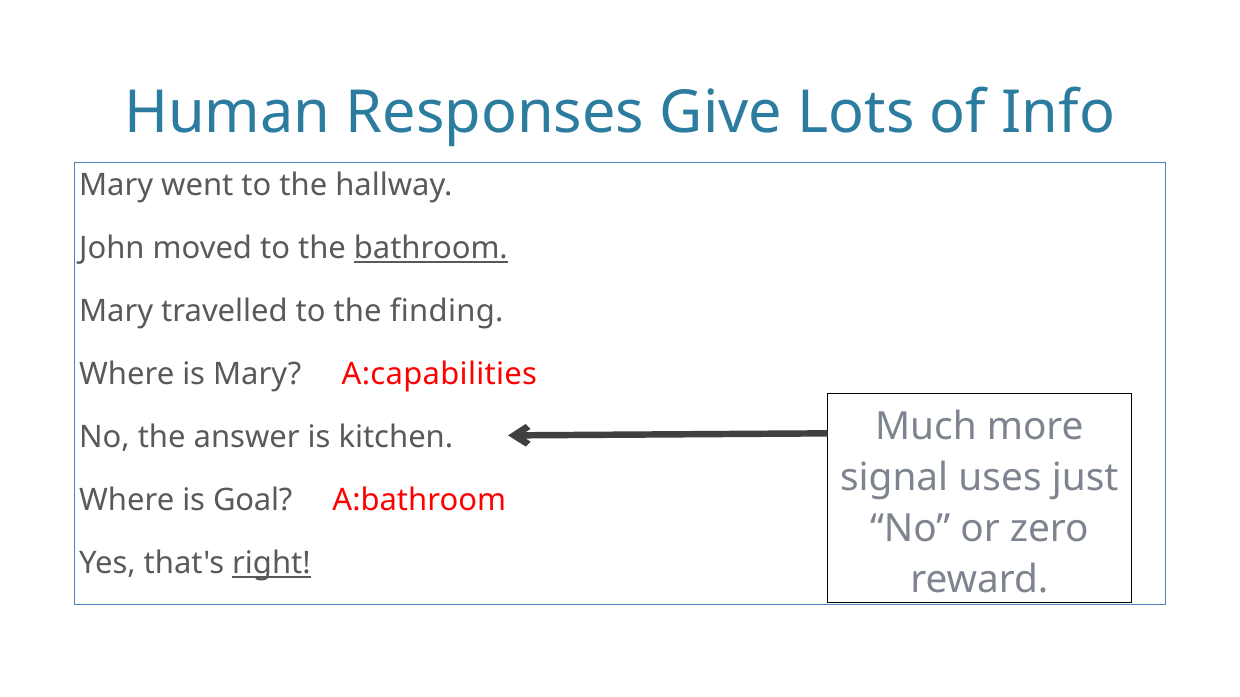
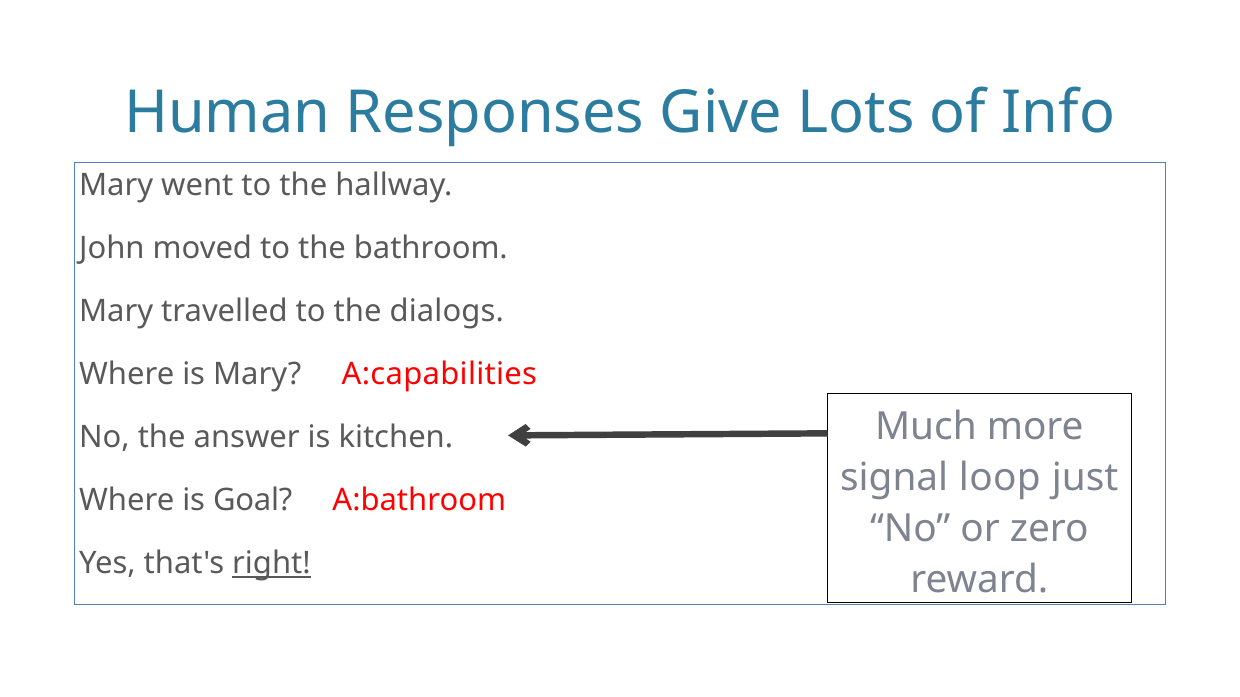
bathroom underline: present -> none
finding: finding -> dialogs
uses: uses -> loop
